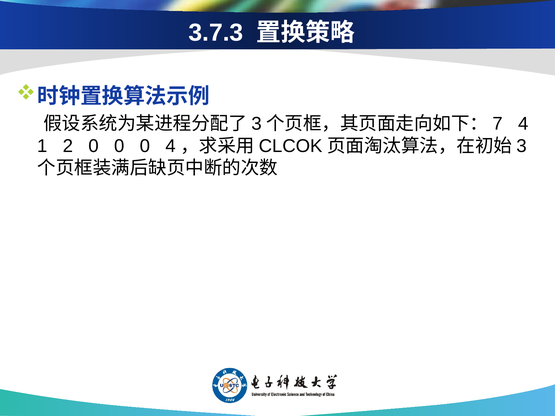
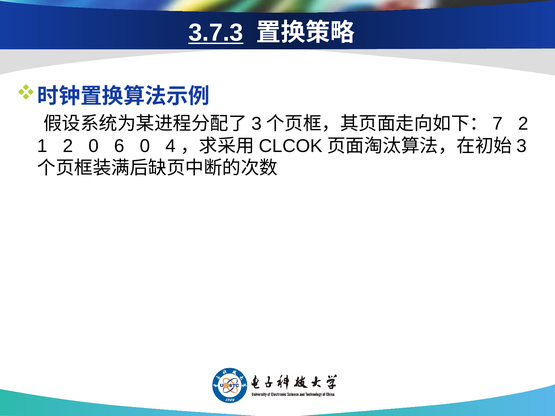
3.7.3 underline: none -> present
4 at (523, 124): 4 -> 2
2 0 0: 0 -> 6
